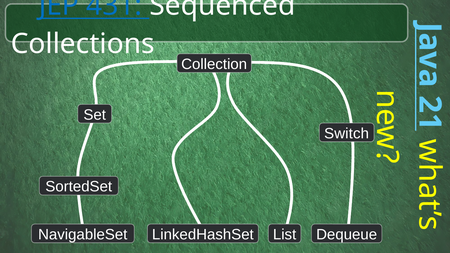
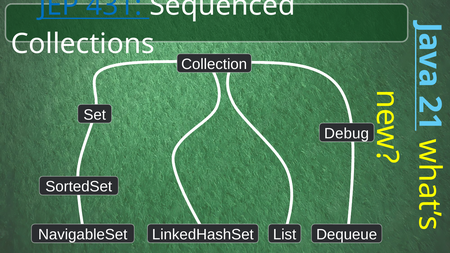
Switch: Switch -> Debug
